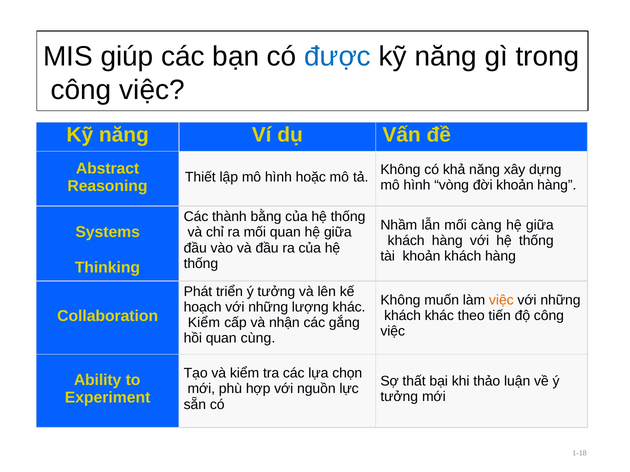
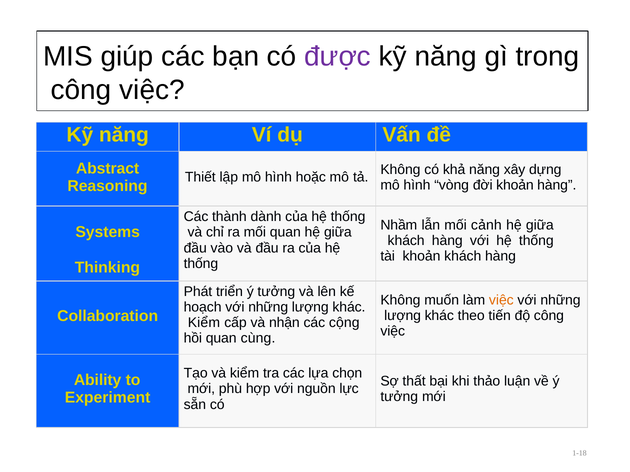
được colour: blue -> purple
bằng: bằng -> dành
càng: càng -> cảnh
khách at (403, 316): khách -> lượng
gắng: gắng -> cộng
